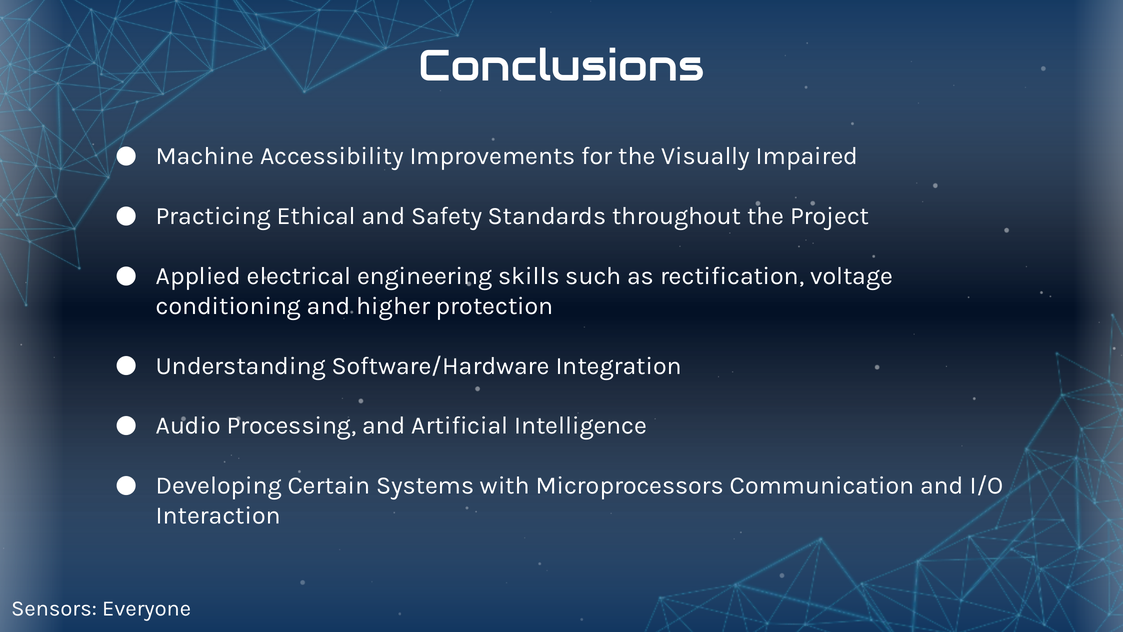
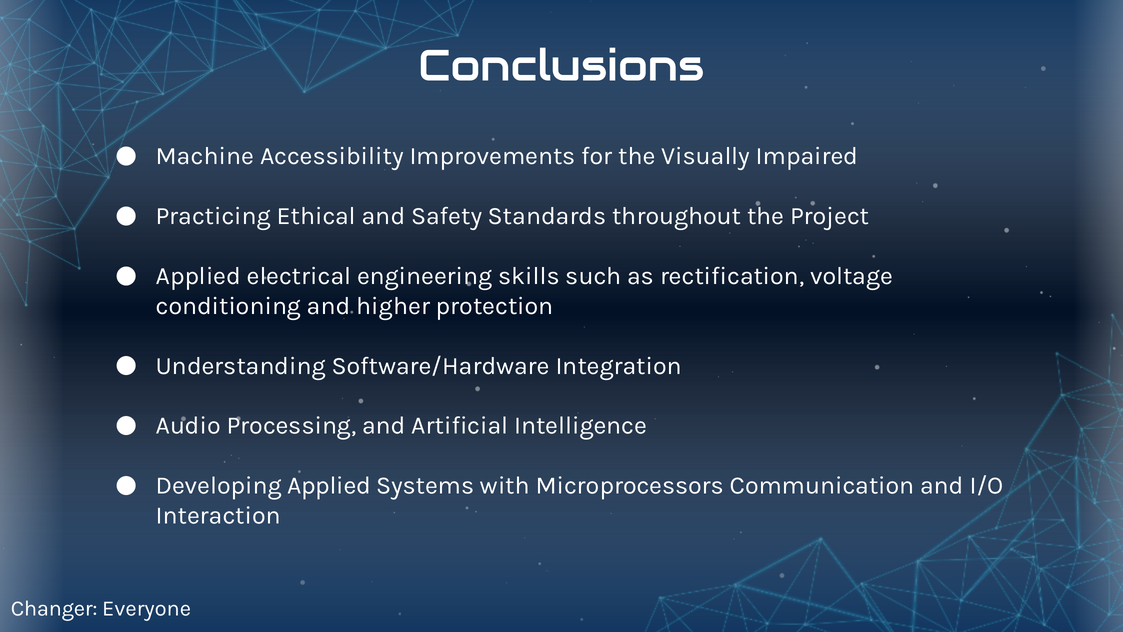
Developing Certain: Certain -> Applied
Sensors: Sensors -> Changer
